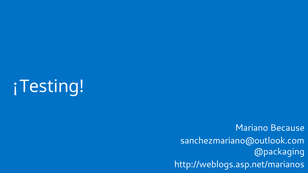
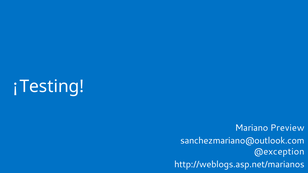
Because: Because -> Preview
@packaging: @packaging -> @exception
